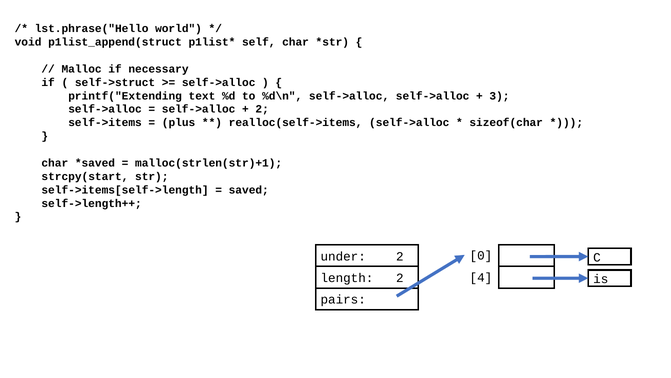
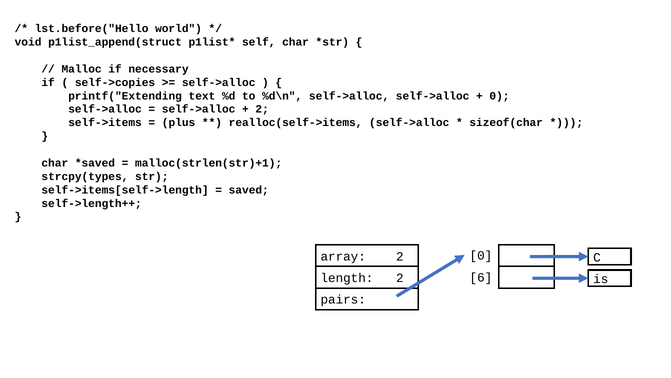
lst.phrase("Hello: lst.phrase("Hello -> lst.before("Hello
self->struct: self->struct -> self->copies
3 at (500, 96): 3 -> 0
strcpy(start: strcpy(start -> strcpy(types
under: under -> array
4: 4 -> 6
